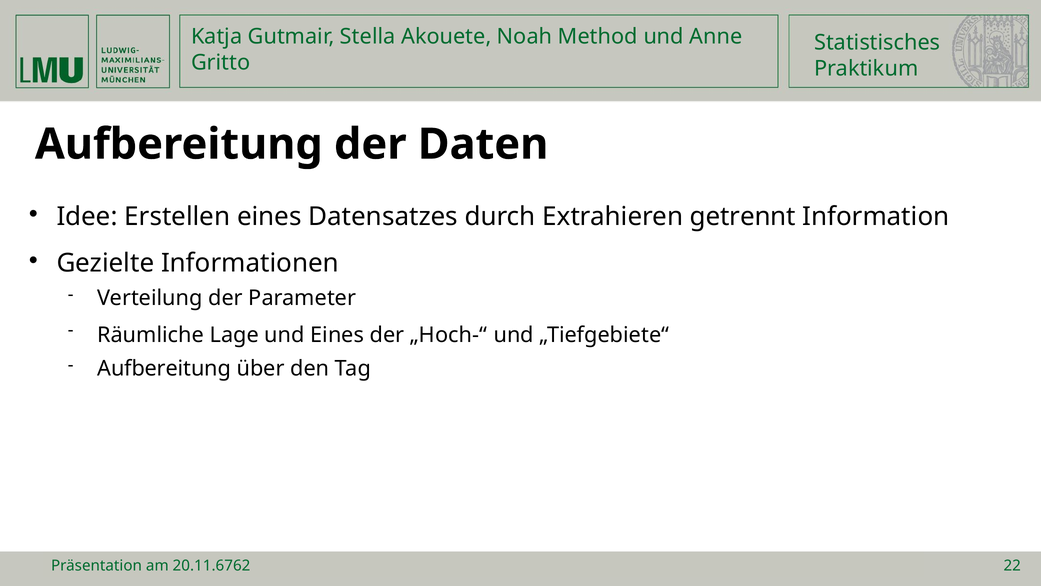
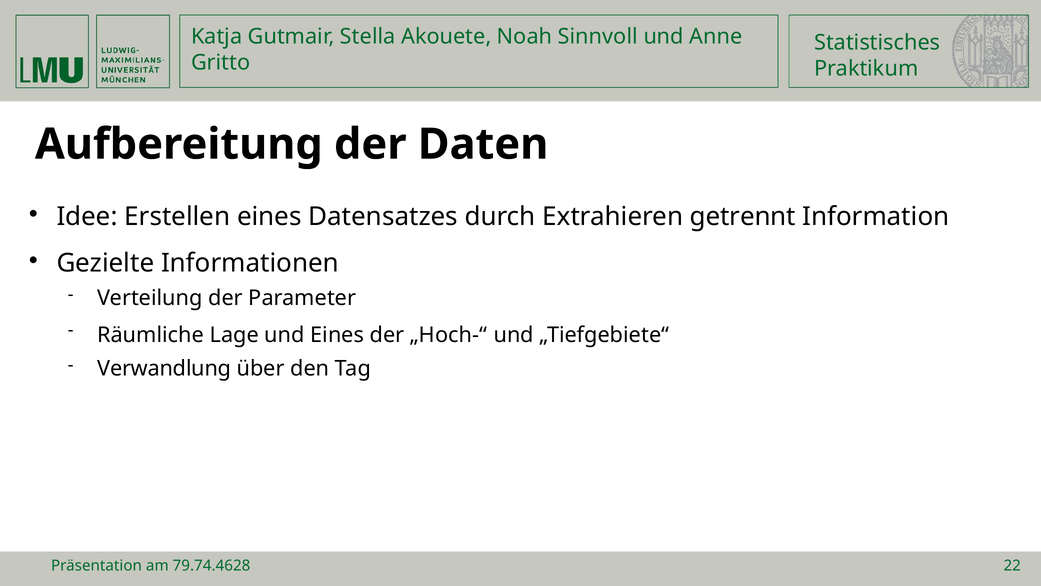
Method: Method -> Sinnvoll
Aufbereitung at (164, 368): Aufbereitung -> Verwandlung
20.11.6762: 20.11.6762 -> 79.74.4628
